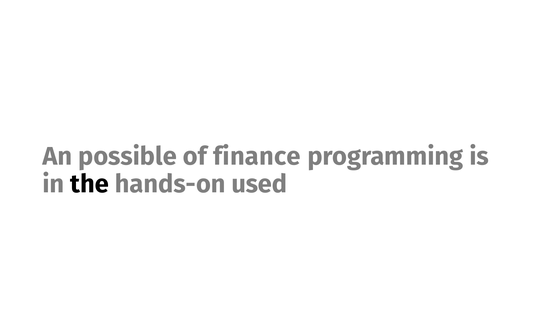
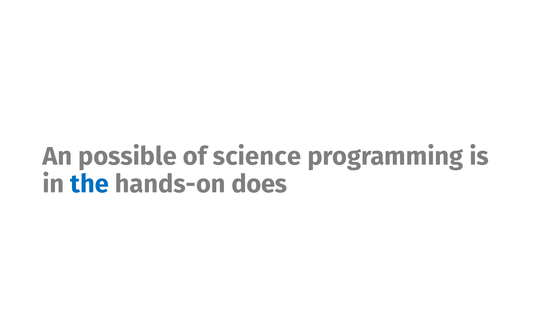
finance: finance -> science
the colour: black -> blue
used: used -> does
